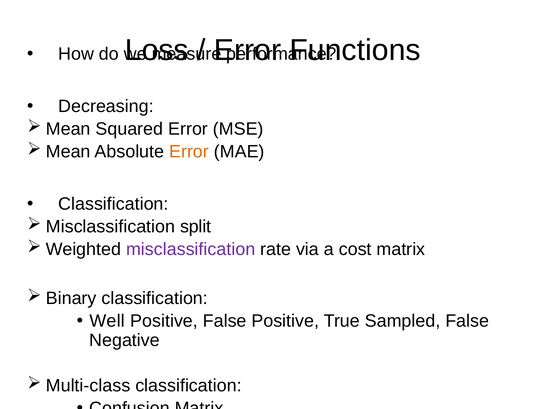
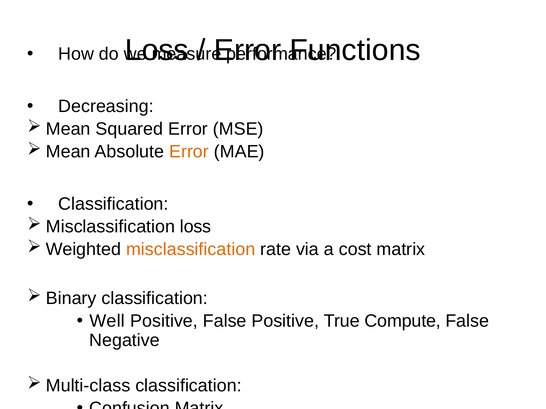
split at (196, 227): split -> loss
misclassification colour: purple -> orange
Sampled: Sampled -> Compute
